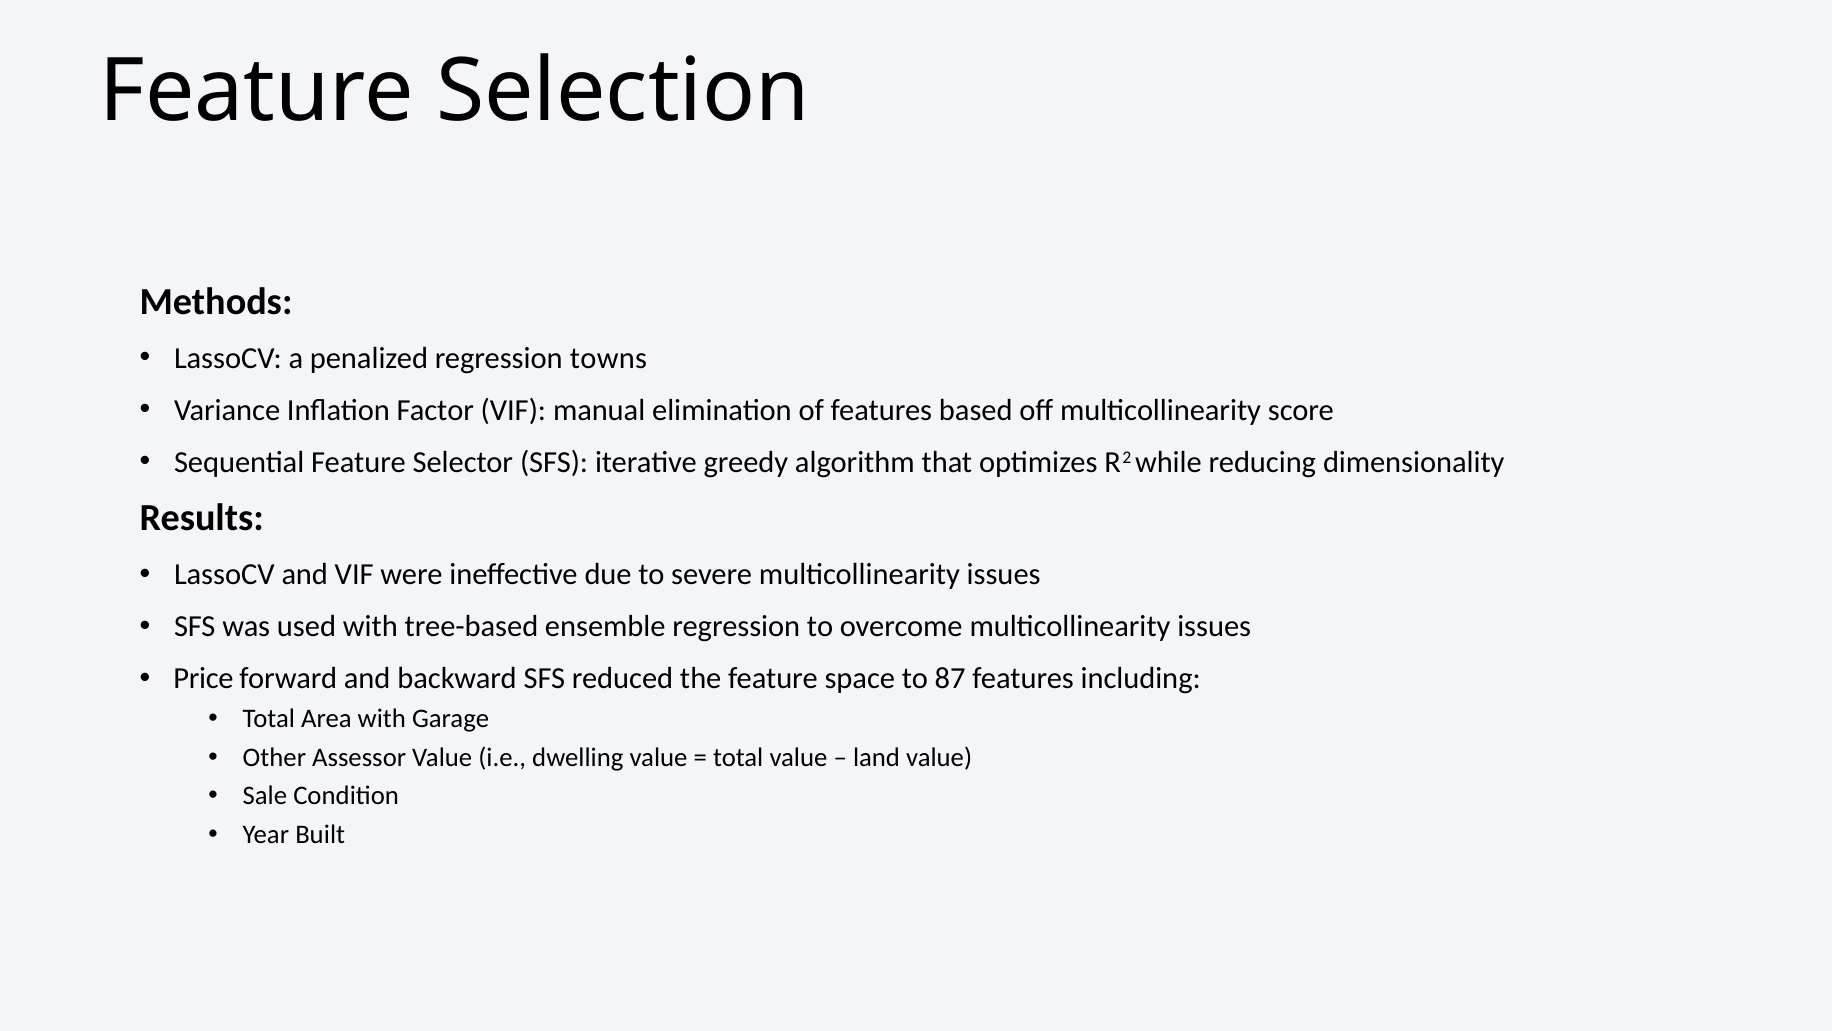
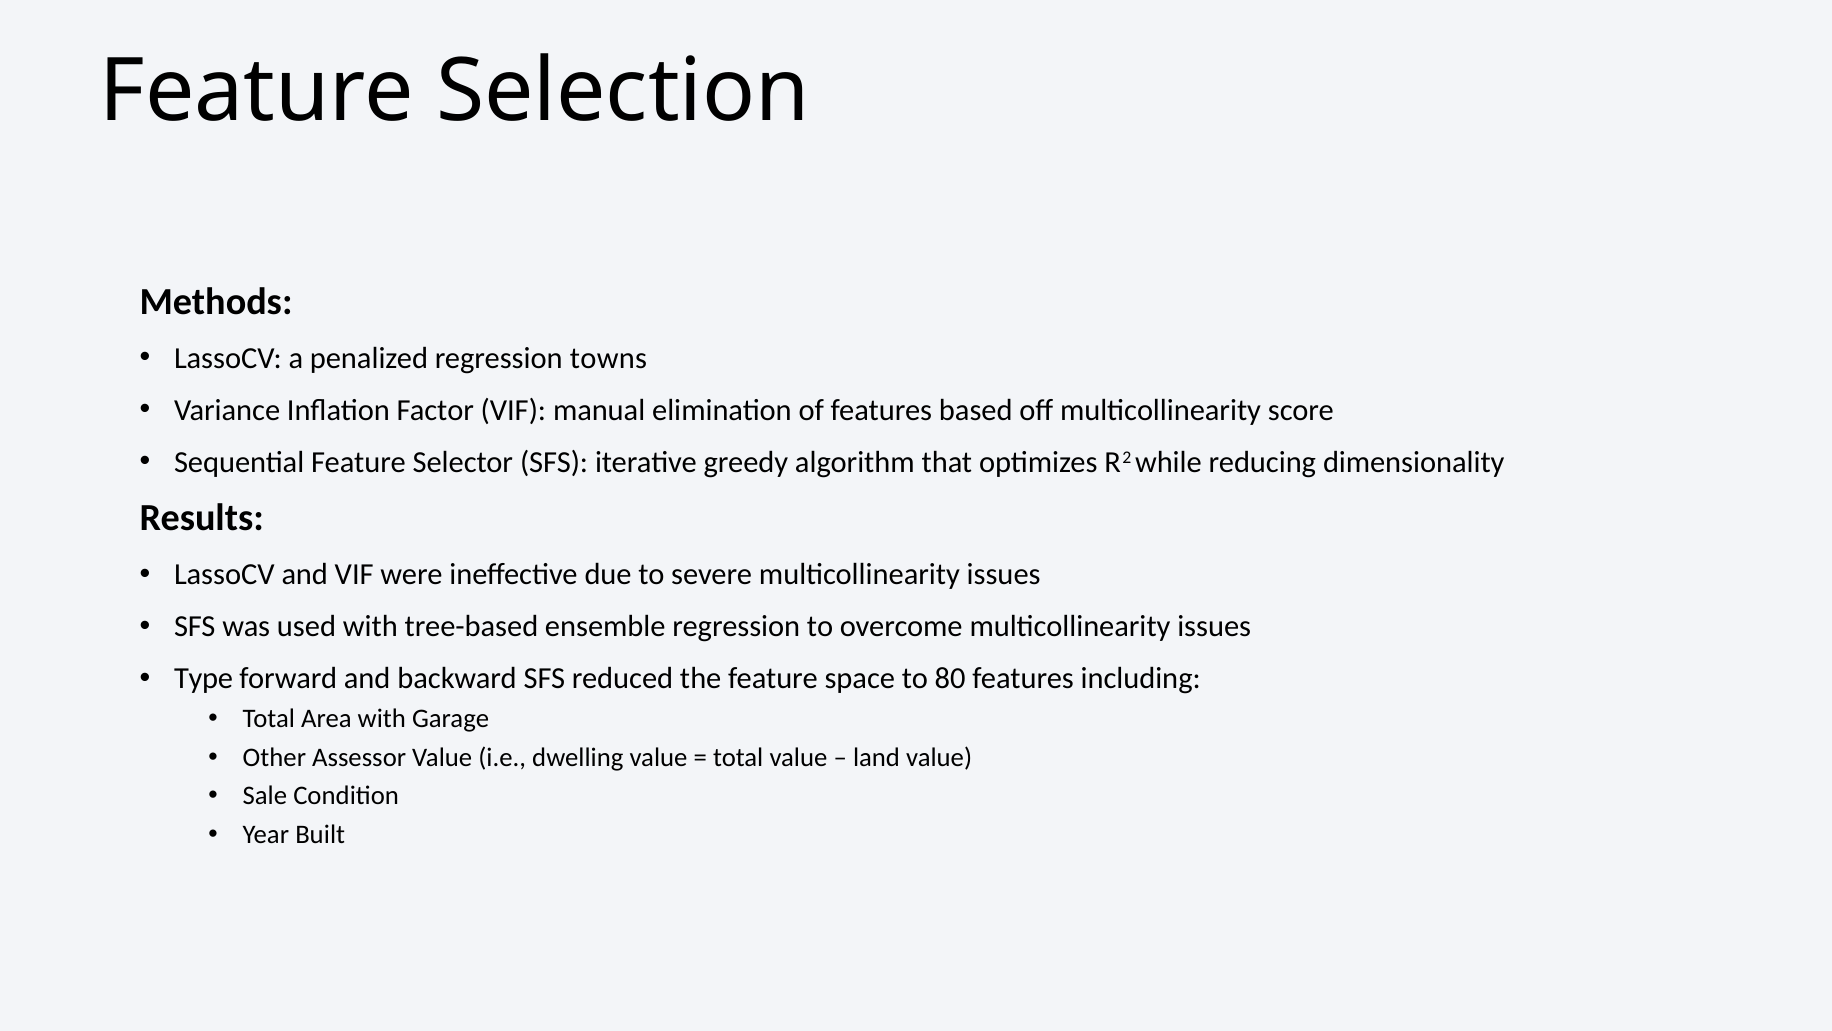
Price: Price -> Type
87: 87 -> 80
